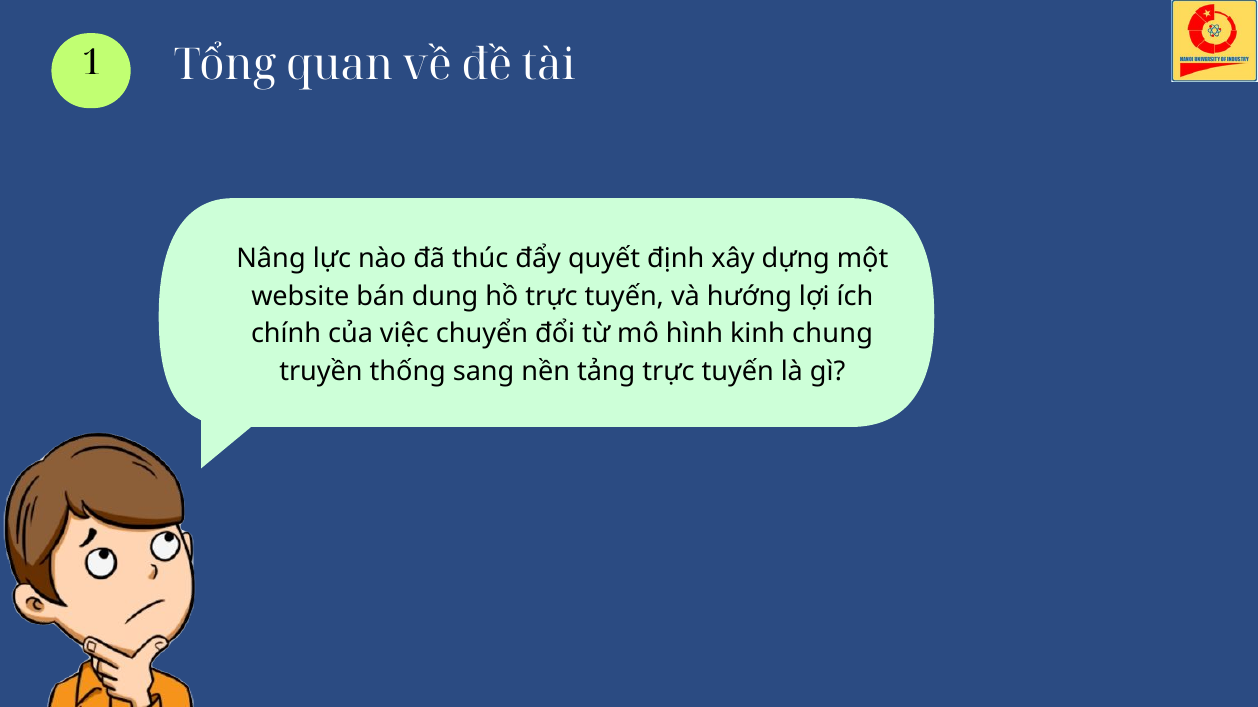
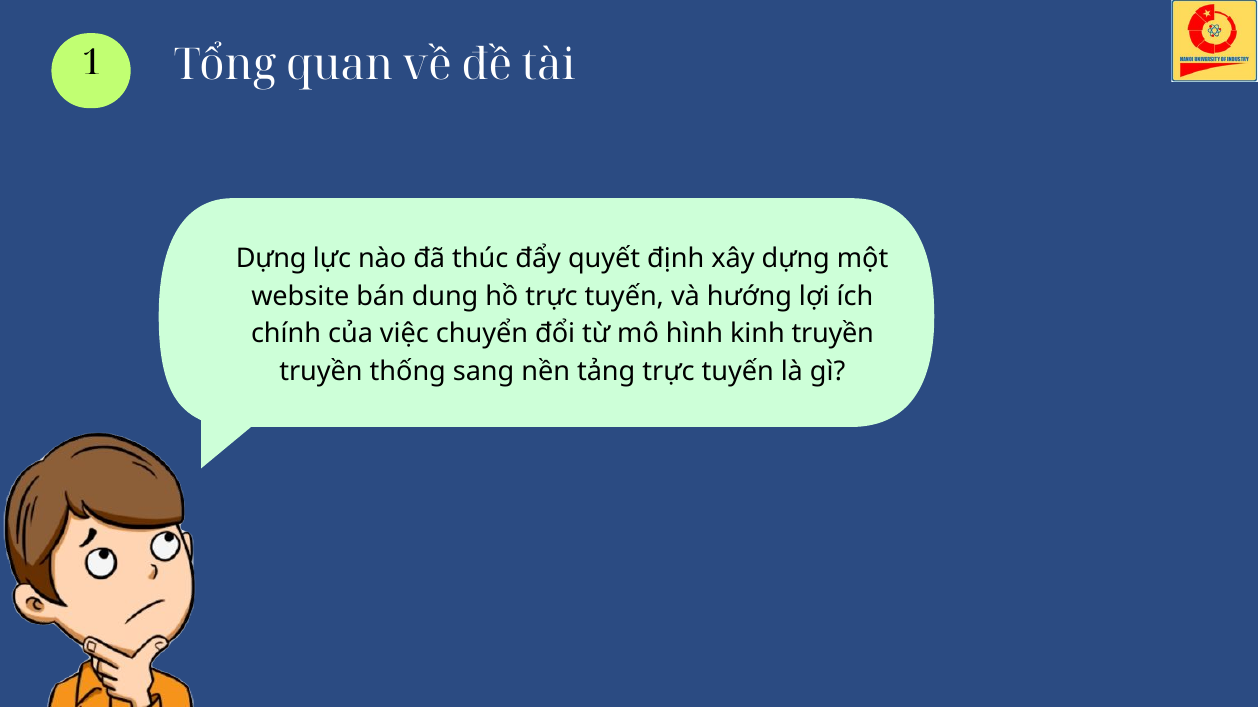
Nâng at (271, 259): Nâng -> Dựng
kinh chung: chung -> truyền
